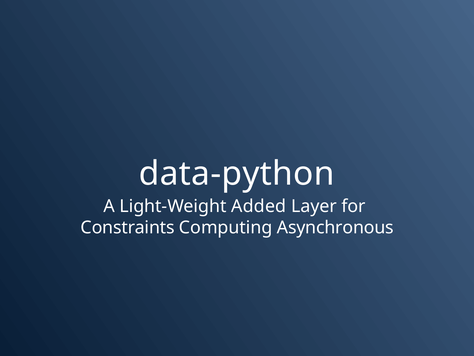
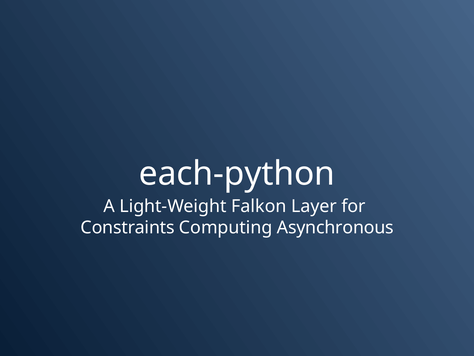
data-python: data-python -> each-python
Added: Added -> Falkon
